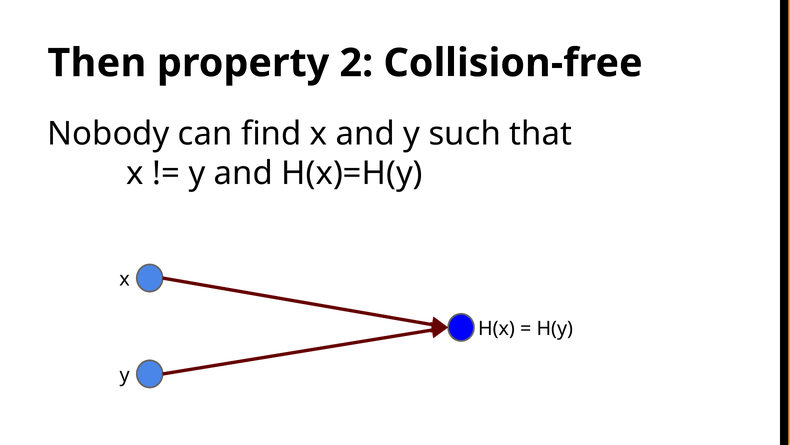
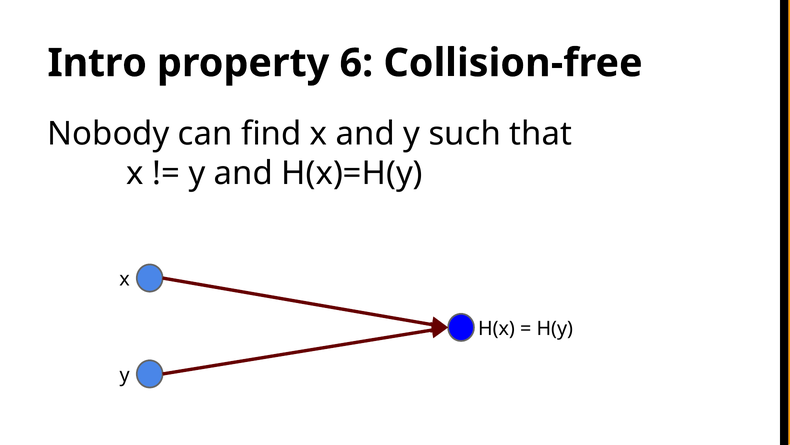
Then: Then -> Intro
2: 2 -> 6
